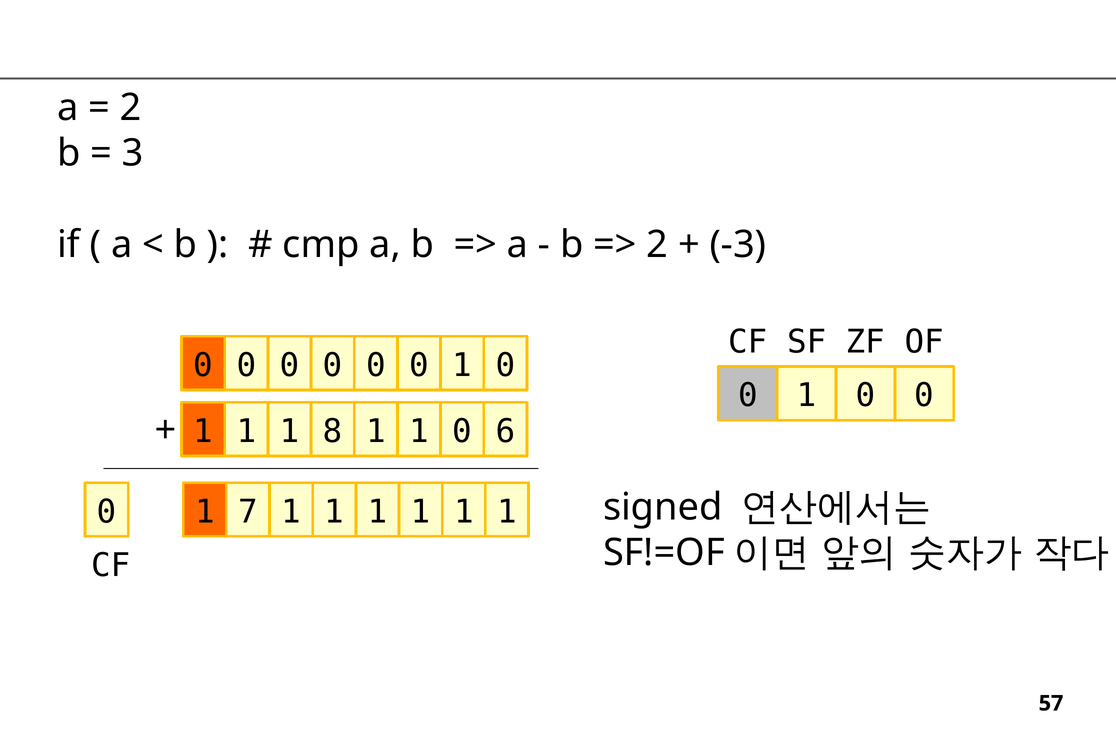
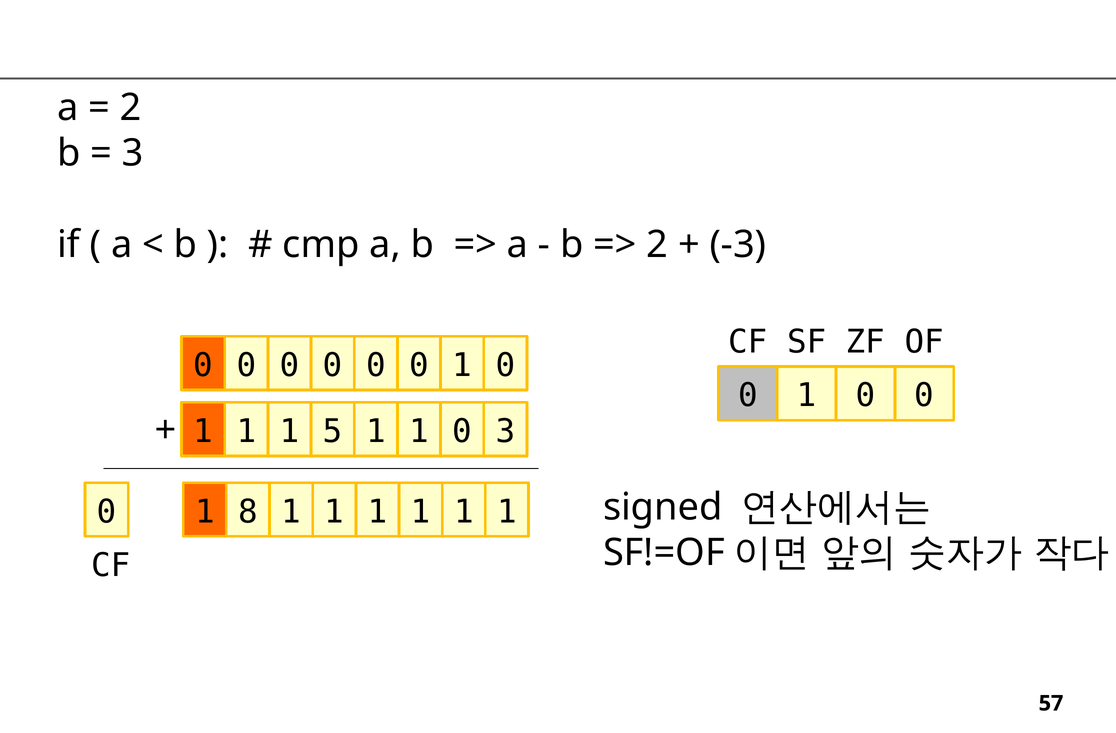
8: 8 -> 5
0 6: 6 -> 3
7: 7 -> 8
